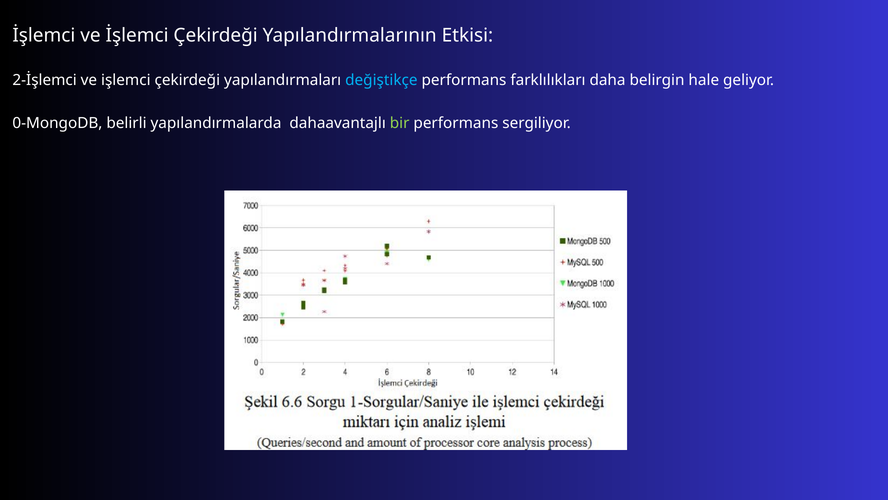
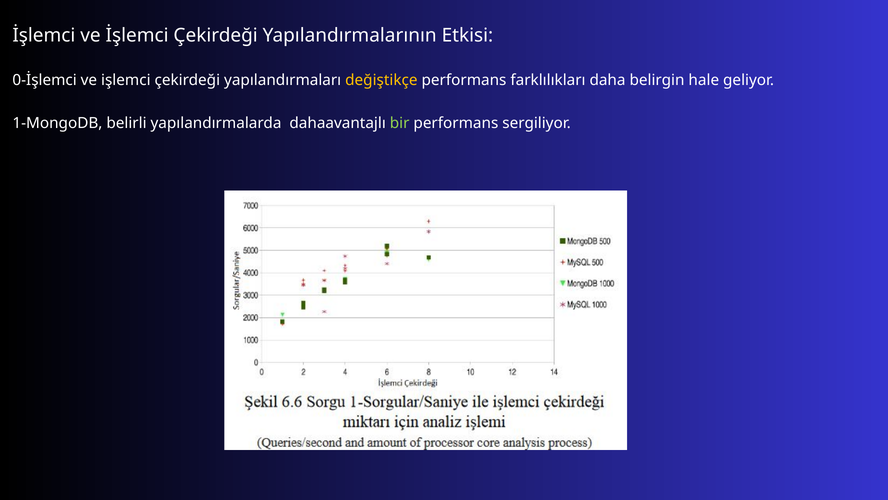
2-İşlemci: 2-İşlemci -> 0-İşlemci
değiştikçe colour: light blue -> yellow
0-MongoDB: 0-MongoDB -> 1-MongoDB
